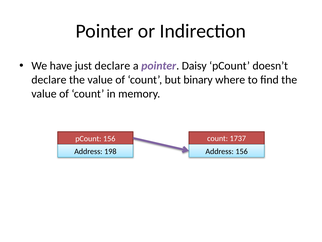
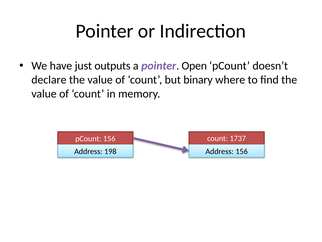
just declare: declare -> outputs
Daisy: Daisy -> Open
